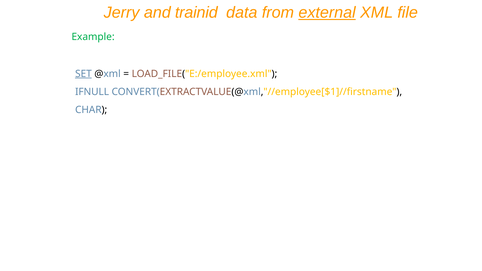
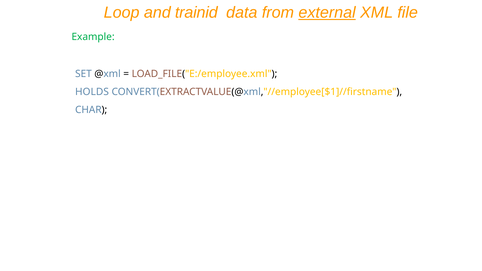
Jerry: Jerry -> Loop
SET underline: present -> none
IFNULL: IFNULL -> HOLDS
